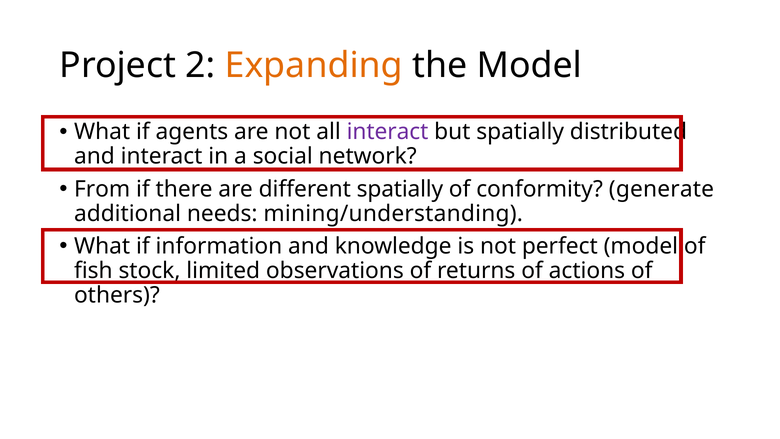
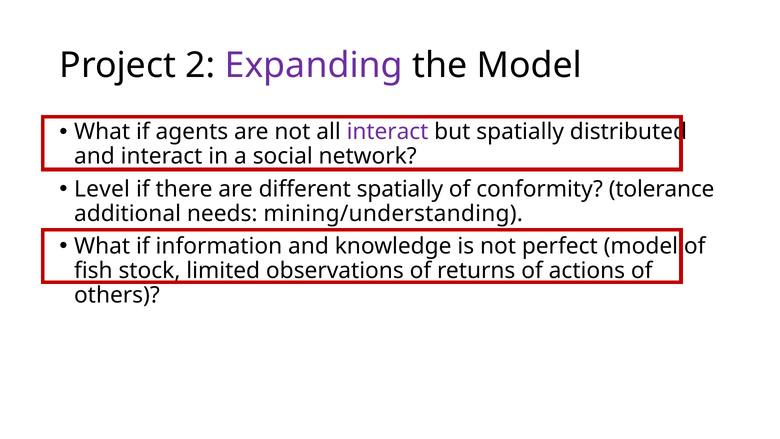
Expanding colour: orange -> purple
From: From -> Level
generate: generate -> tolerance
